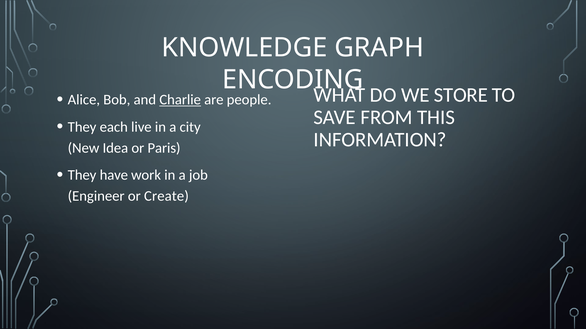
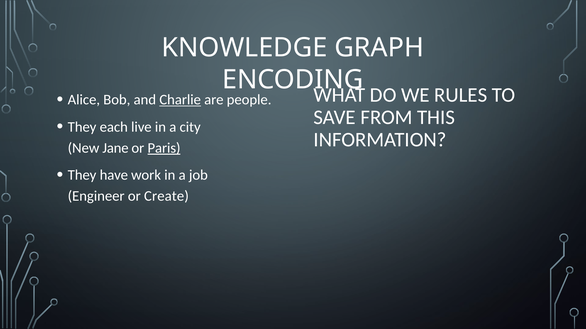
STORE: STORE -> RULES
Idea: Idea -> Jane
Paris underline: none -> present
